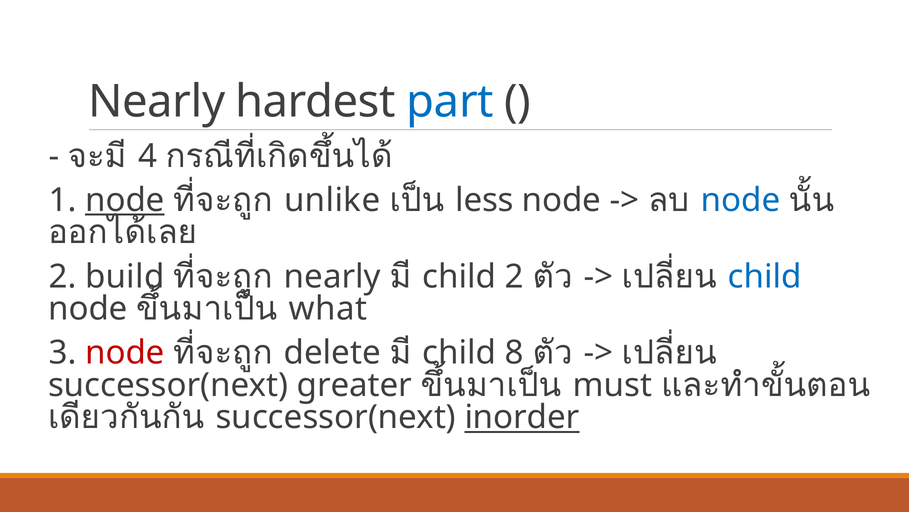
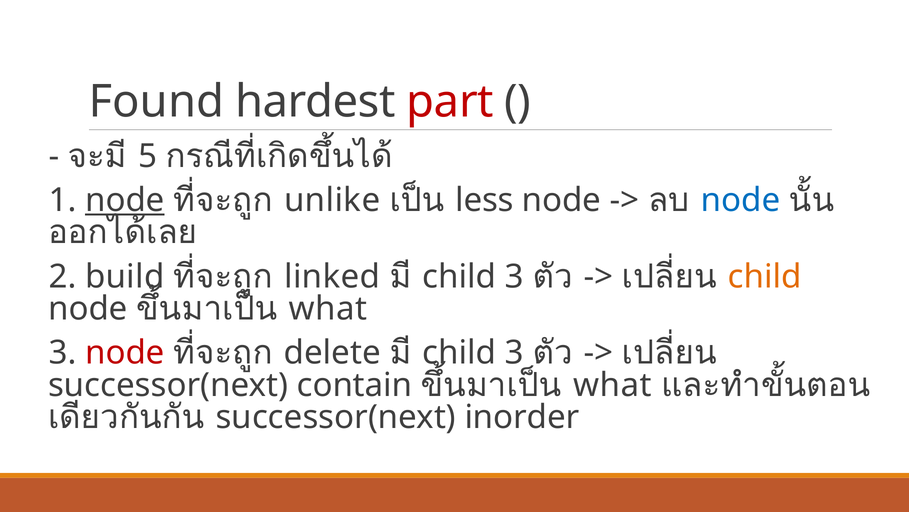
Nearly at (157, 102): Nearly -> Found
part colour: blue -> red
4: 4 -> 5
nearly at (332, 276): nearly -> linked
2 at (514, 276): 2 -> 3
child at (765, 276) colour: blue -> orange
8 at (514, 353): 8 -> 3
greater: greater -> contain
must at (613, 385): must -> what
inorder underline: present -> none
